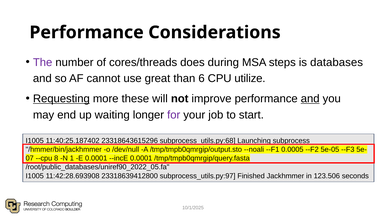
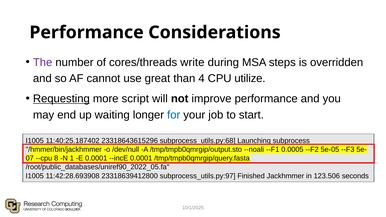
does: does -> write
databases: databases -> overridden
6: 6 -> 4
these: these -> script
and at (310, 99) underline: present -> none
for colour: purple -> blue
